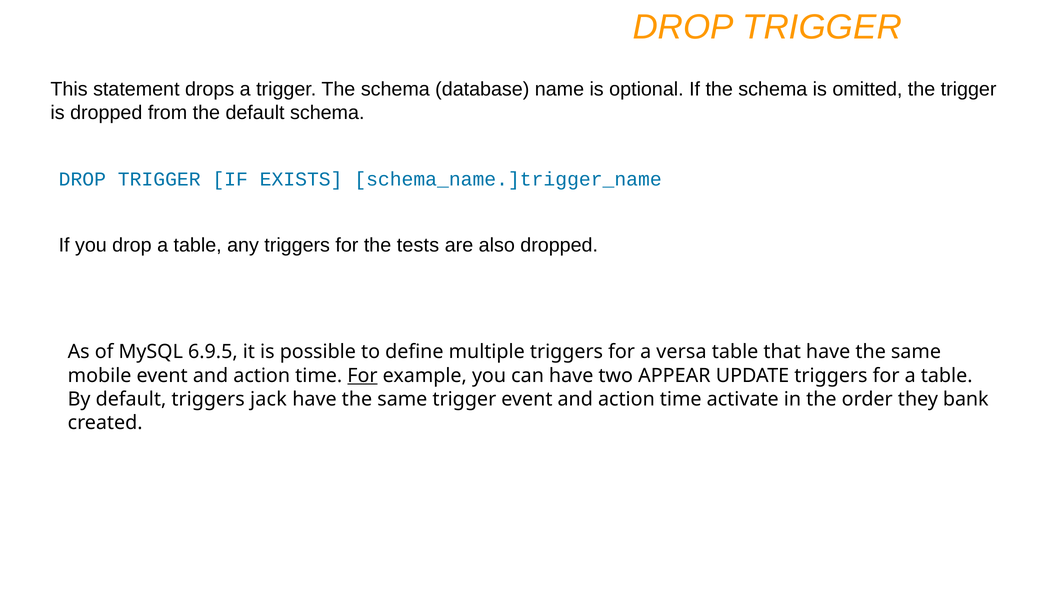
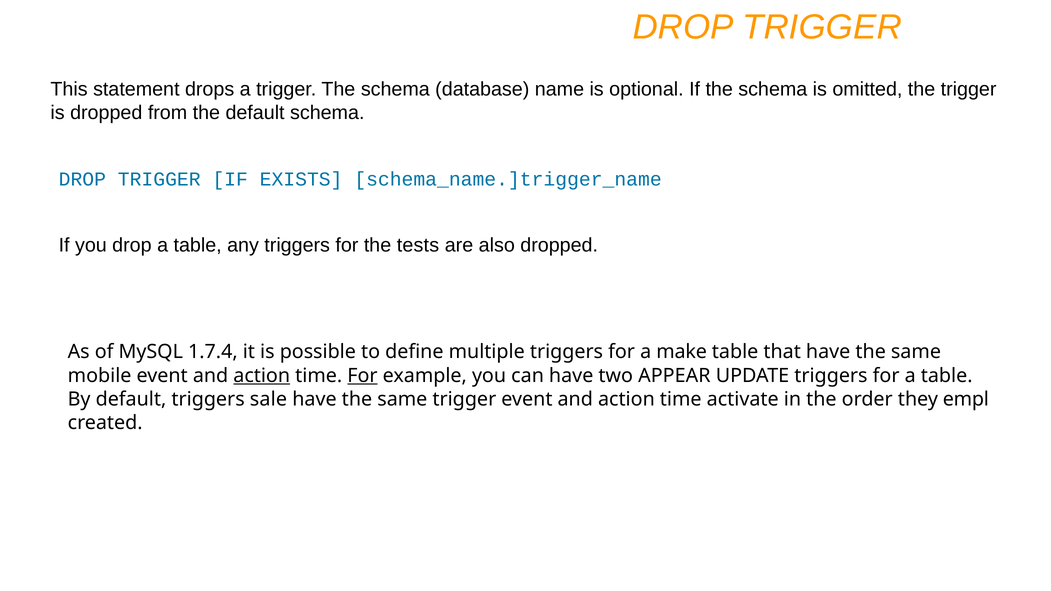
6.9.5: 6.9.5 -> 1.7.4
versa: versa -> make
action at (262, 376) underline: none -> present
jack: jack -> sale
bank: bank -> empl
